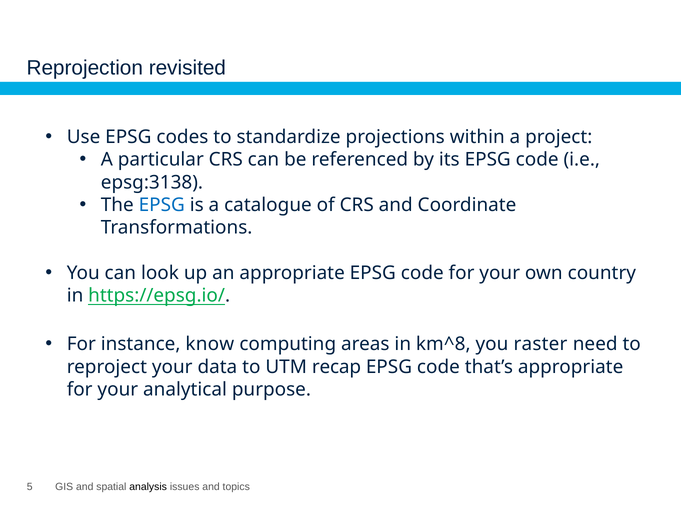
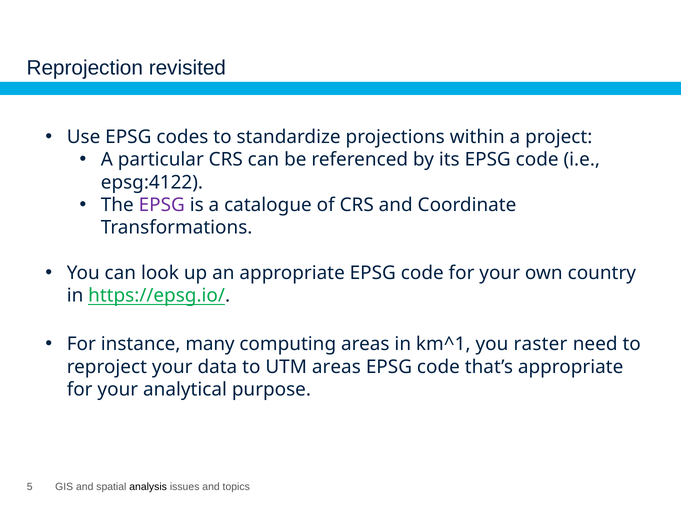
epsg:3138: epsg:3138 -> epsg:4122
EPSG at (162, 205) colour: blue -> purple
know: know -> many
km^8: km^8 -> km^1
UTM recap: recap -> areas
